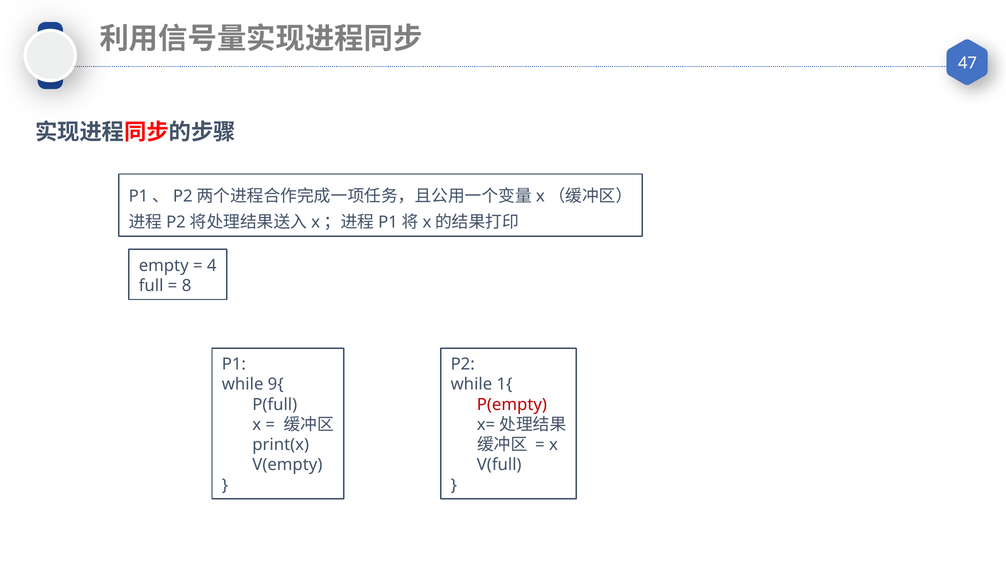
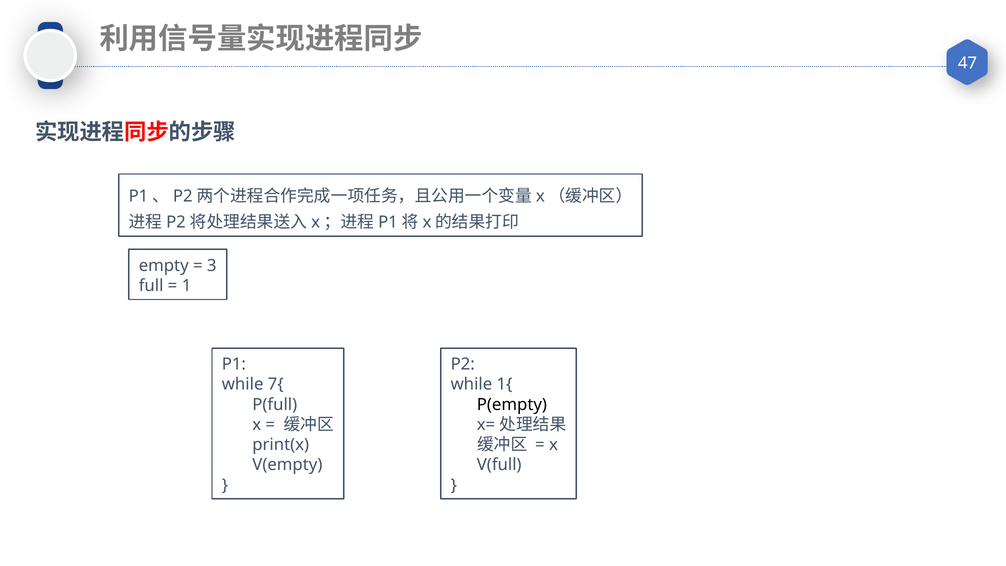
4: 4 -> 3
8: 8 -> 1
9{: 9{ -> 7{
P(empty colour: red -> black
